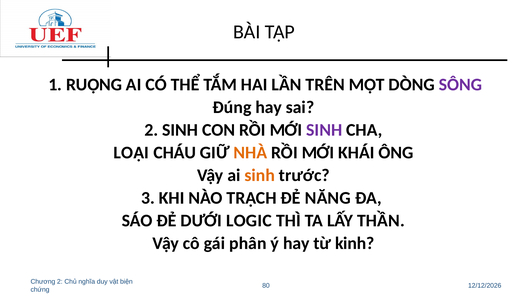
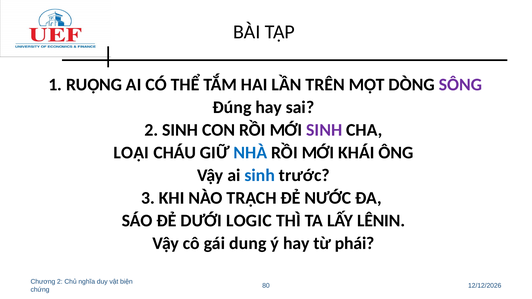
NHÀ colour: orange -> blue
sinh at (260, 175) colour: orange -> blue
NĂNG: NĂNG -> NƯỚC
THẦN: THẦN -> LÊNIN
phân: phân -> dung
kinh: kinh -> phái
